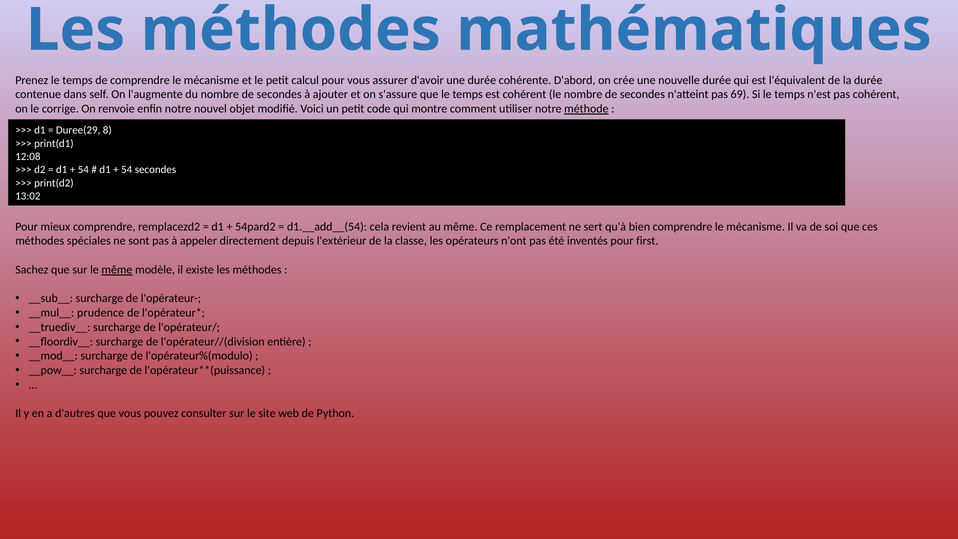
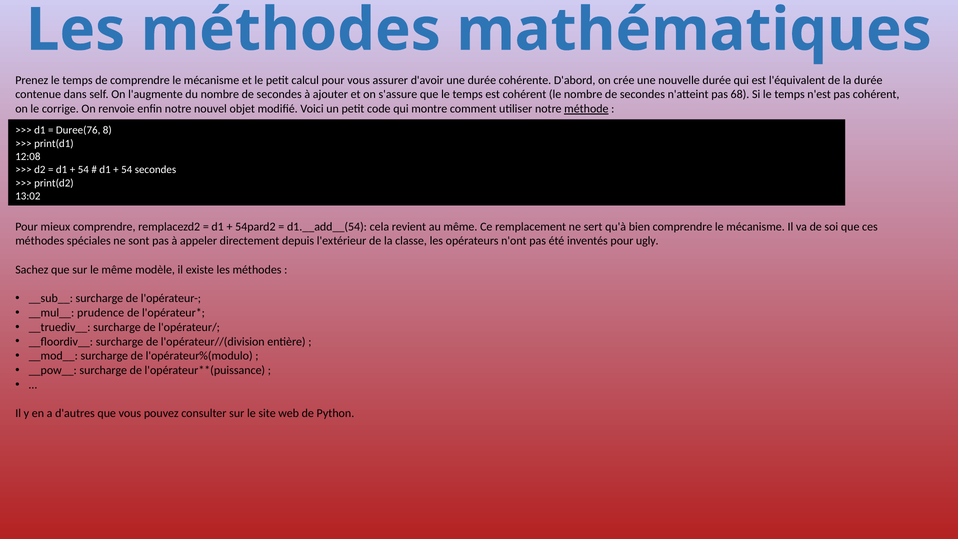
69: 69 -> 68
Duree(29: Duree(29 -> Duree(76
first: first -> ugly
même at (117, 270) underline: present -> none
